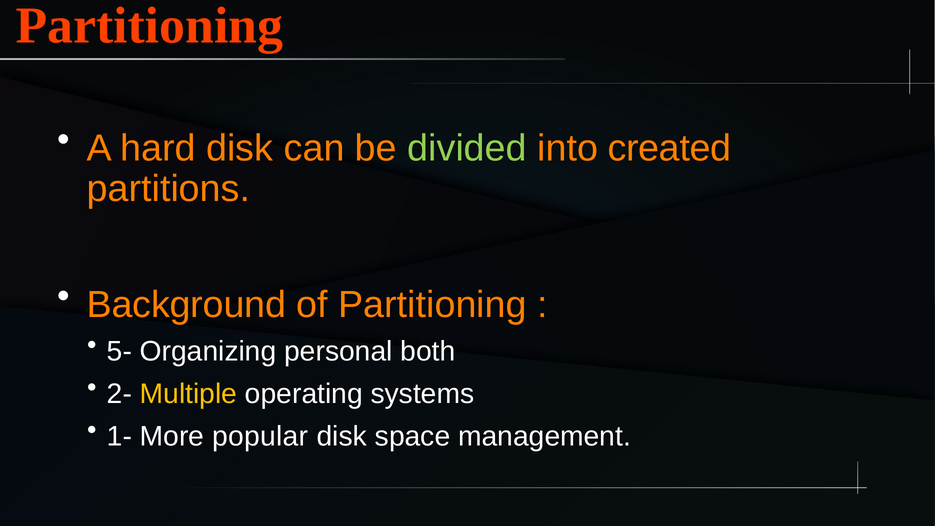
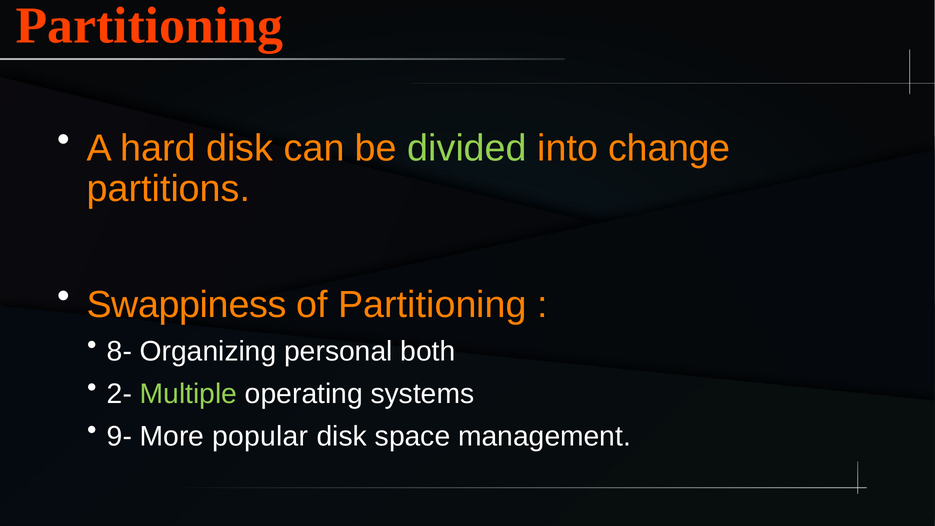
created: created -> change
Background: Background -> Swappiness
5-: 5- -> 8-
Multiple colour: yellow -> light green
1-: 1- -> 9-
